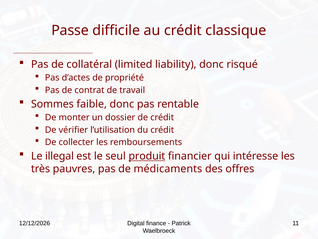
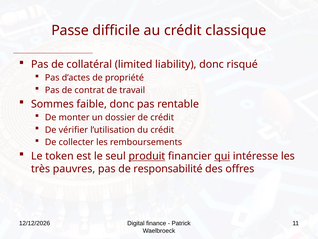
illegal: illegal -> token
qui underline: none -> present
médicaments: médicaments -> responsabilité
